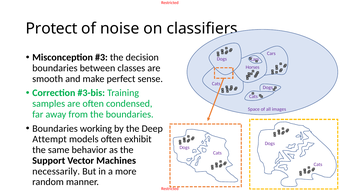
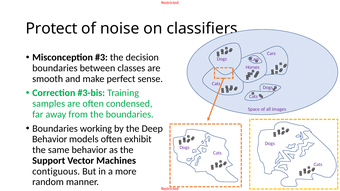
Attempt at (50, 139): Attempt -> Behavior
necessarily: necessarily -> contiguous
